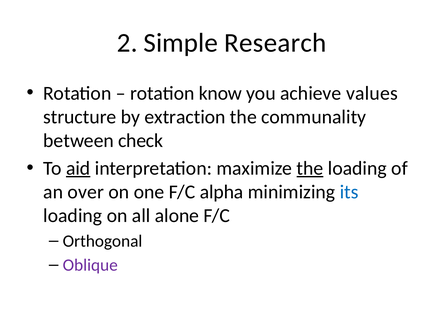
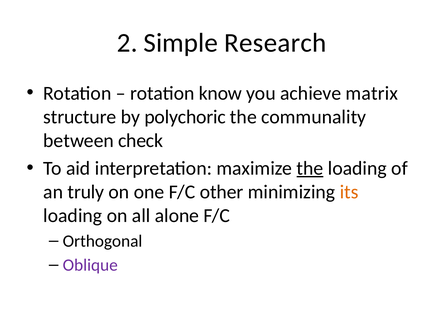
values: values -> matrix
extraction: extraction -> polychoric
aid underline: present -> none
over: over -> truly
alpha: alpha -> other
its colour: blue -> orange
